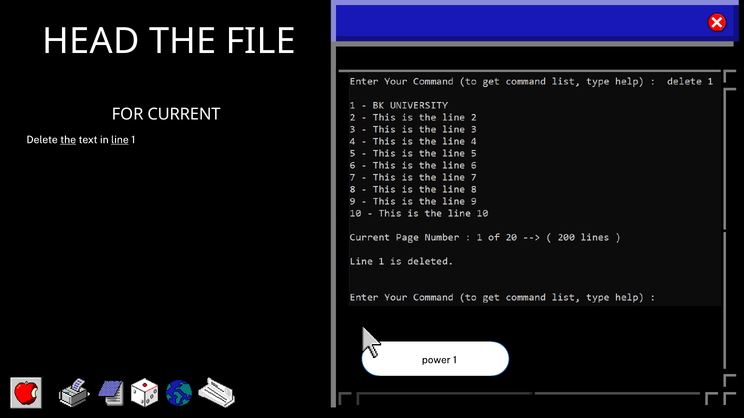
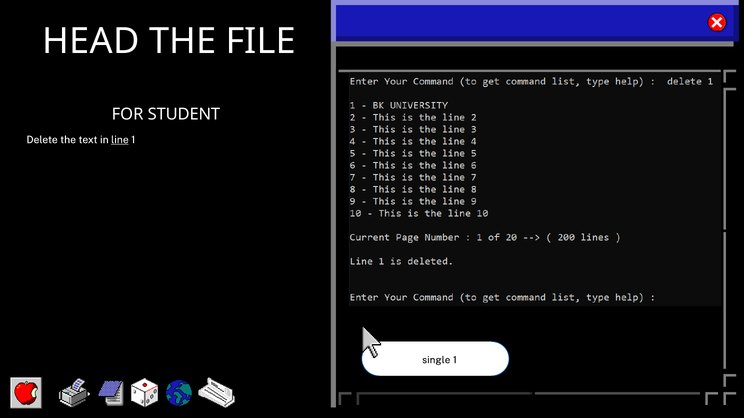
CURRENT: CURRENT -> STUDENT
the at (68, 140) underline: present -> none
power: power -> single
